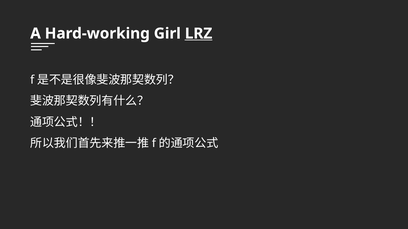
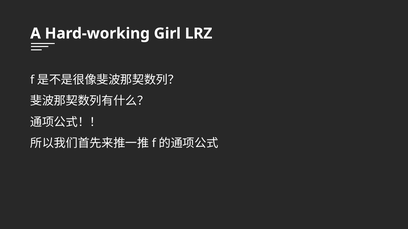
LRZ underline: present -> none
